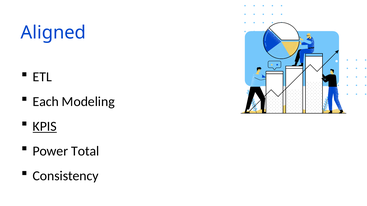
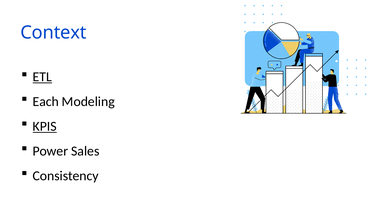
Aligned: Aligned -> Context
ETL underline: none -> present
Total: Total -> Sales
